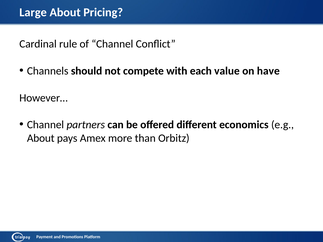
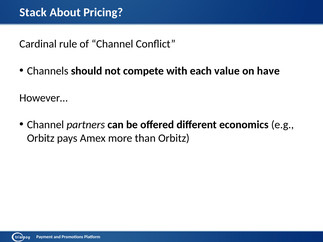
Large: Large -> Stack
About at (41, 138): About -> Orbitz
